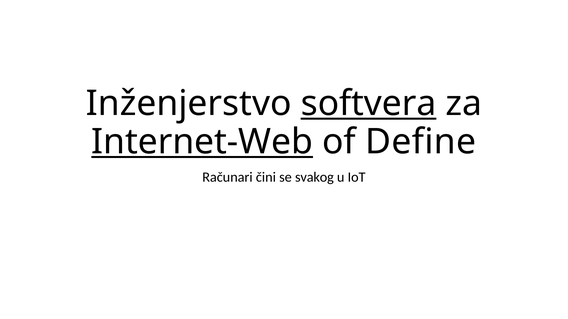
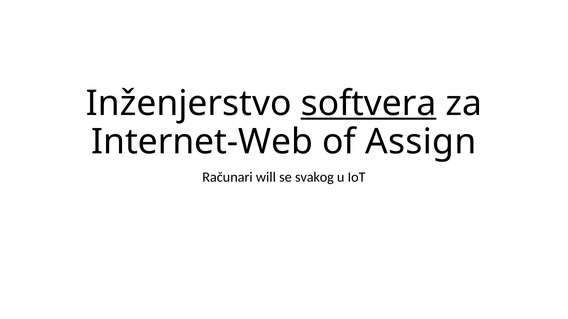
Internet-Web underline: present -> none
Define: Define -> Assign
čini: čini -> will
